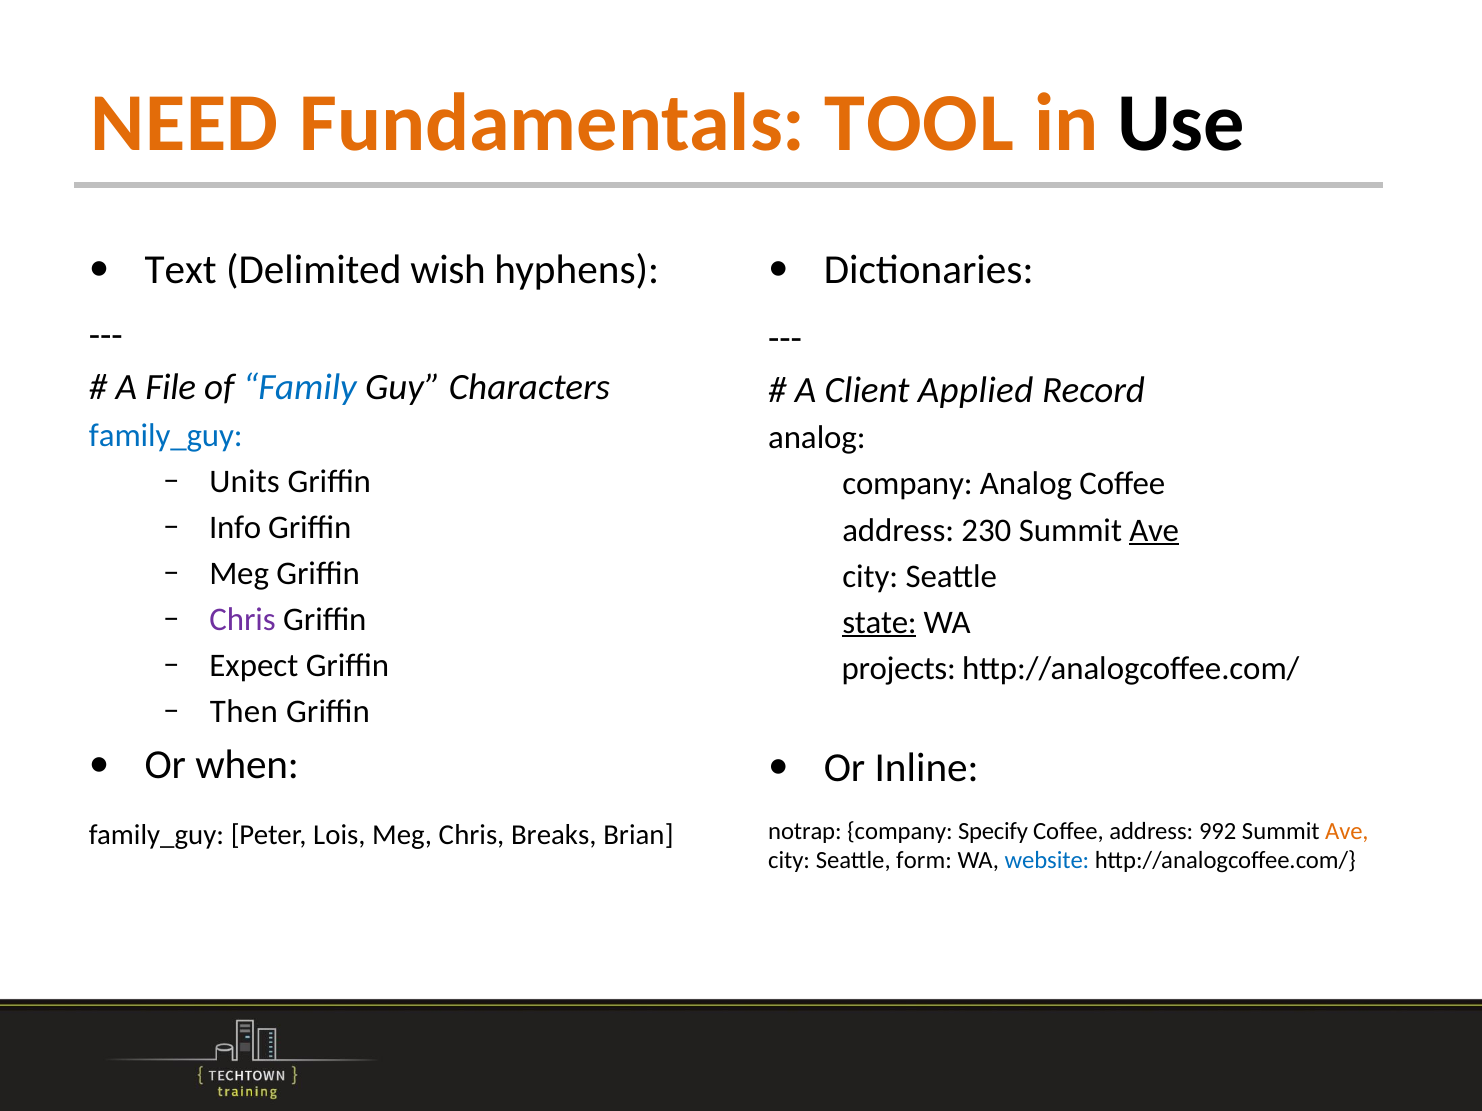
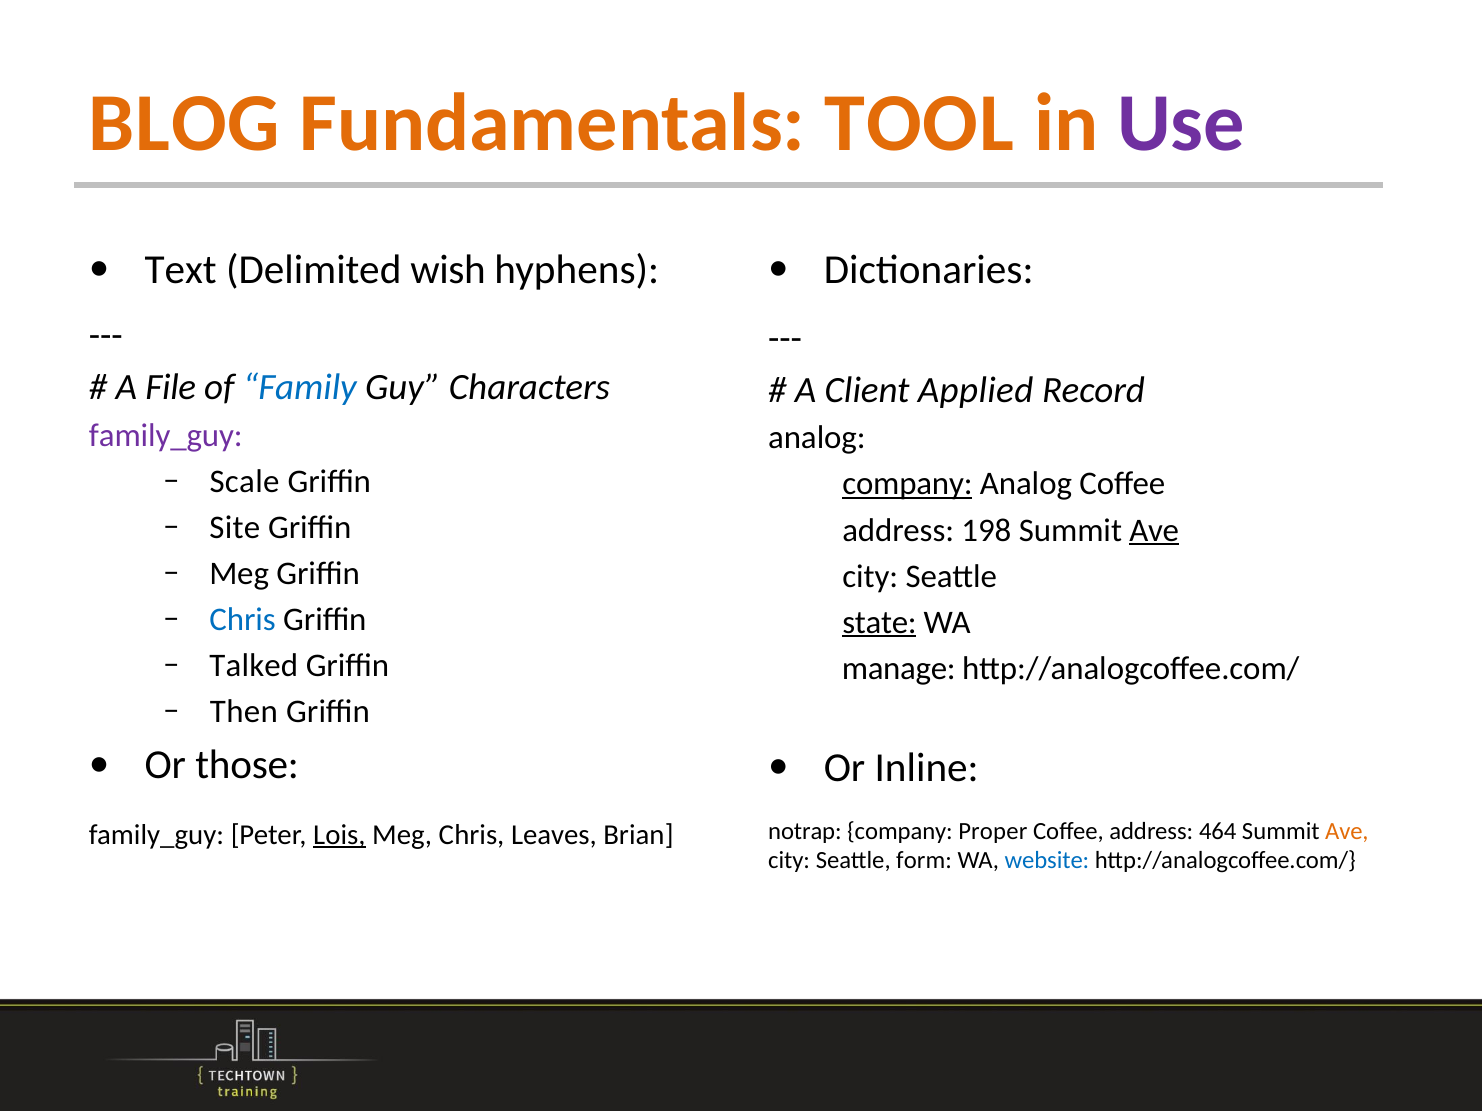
NEED: NEED -> BLOG
Use colour: black -> purple
family_guy at (166, 435) colour: blue -> purple
Units: Units -> Scale
company at (907, 484) underline: none -> present
Info: Info -> Site
230: 230 -> 198
Chris at (243, 620) colour: purple -> blue
Expect: Expect -> Talked
projects: projects -> manage
when: when -> those
Specify: Specify -> Proper
992: 992 -> 464
Lois underline: none -> present
Breaks: Breaks -> Leaves
